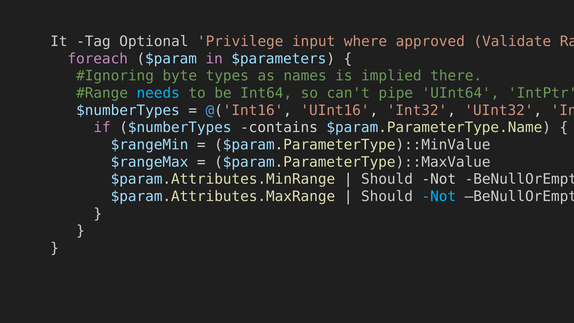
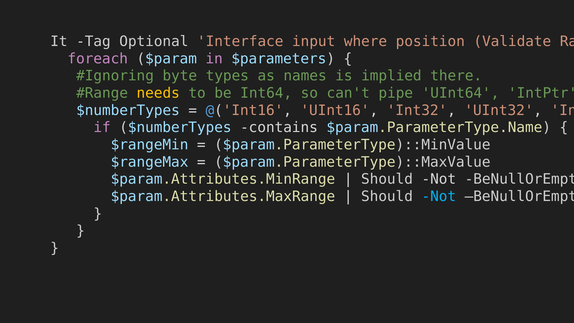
Privilege: Privilege -> Interface
approved: approved -> position
needs colour: light blue -> yellow
